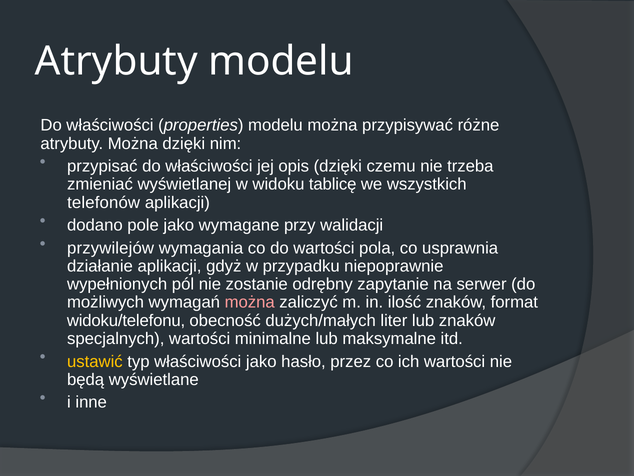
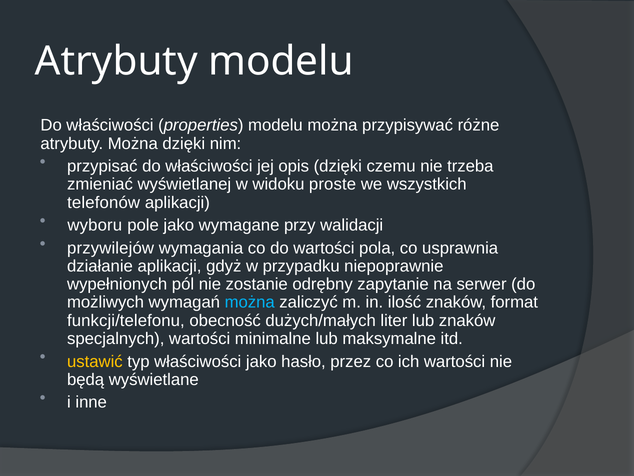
tablicę: tablicę -> proste
dodano: dodano -> wyboru
można at (250, 302) colour: pink -> light blue
widoku/telefonu: widoku/telefonu -> funkcji/telefonu
